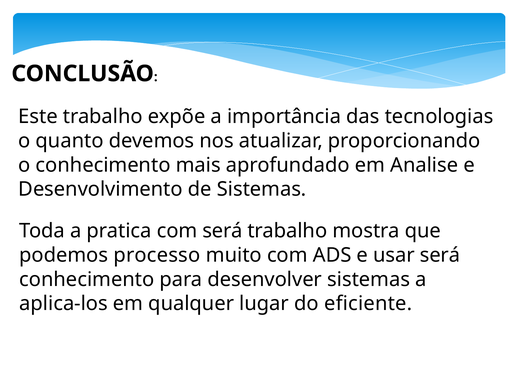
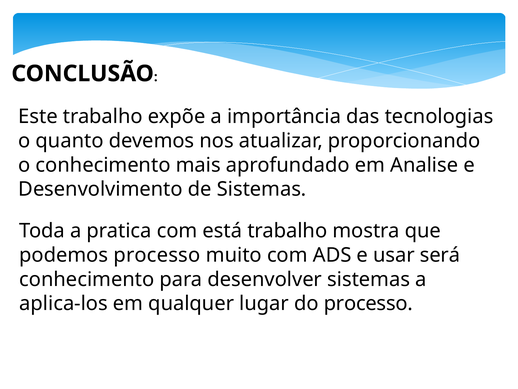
com será: será -> está
do eficiente: eficiente -> processo
